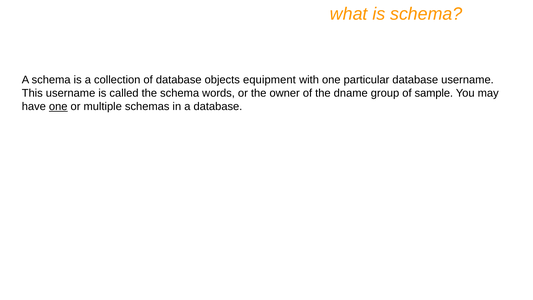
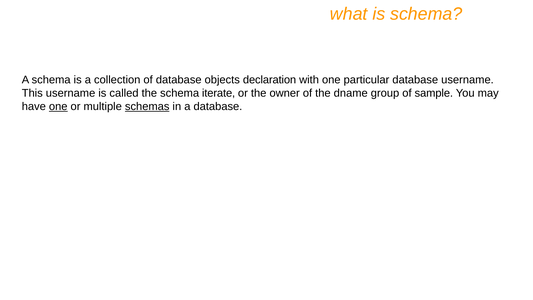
equipment: equipment -> declaration
words: words -> iterate
schemas underline: none -> present
